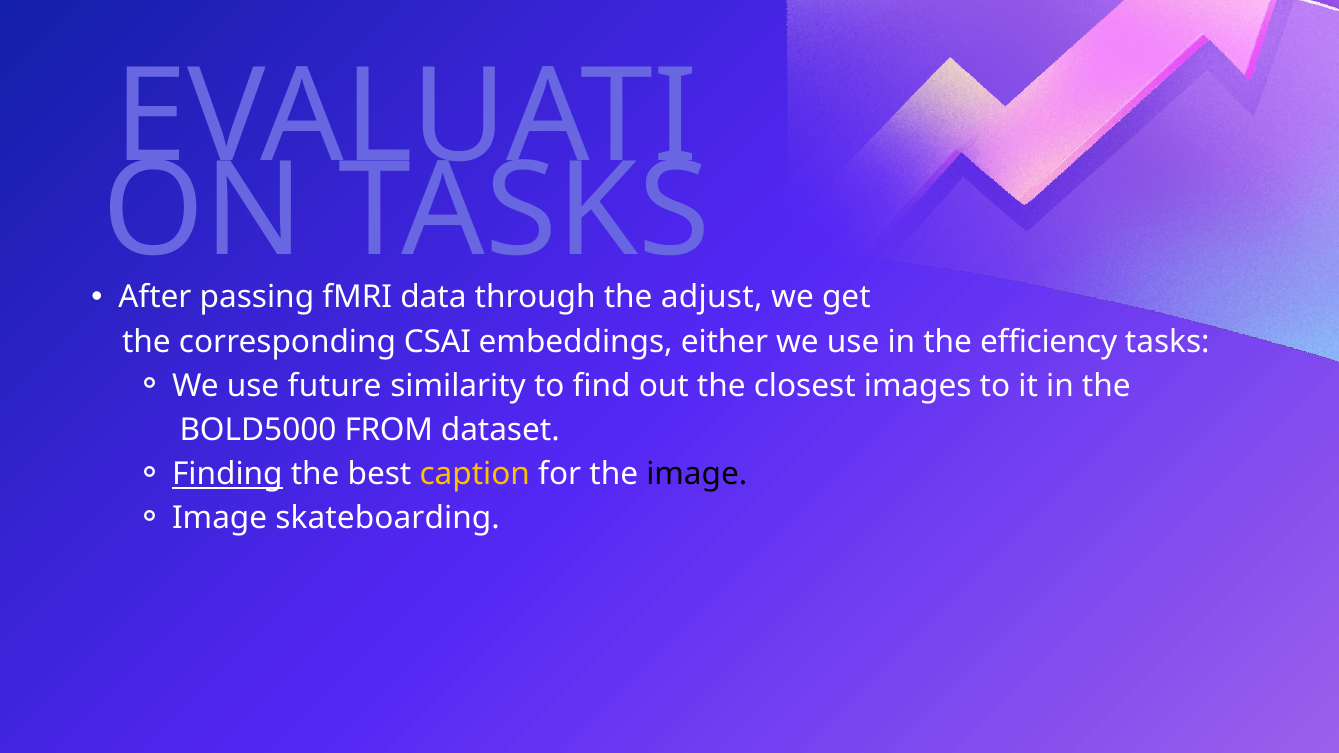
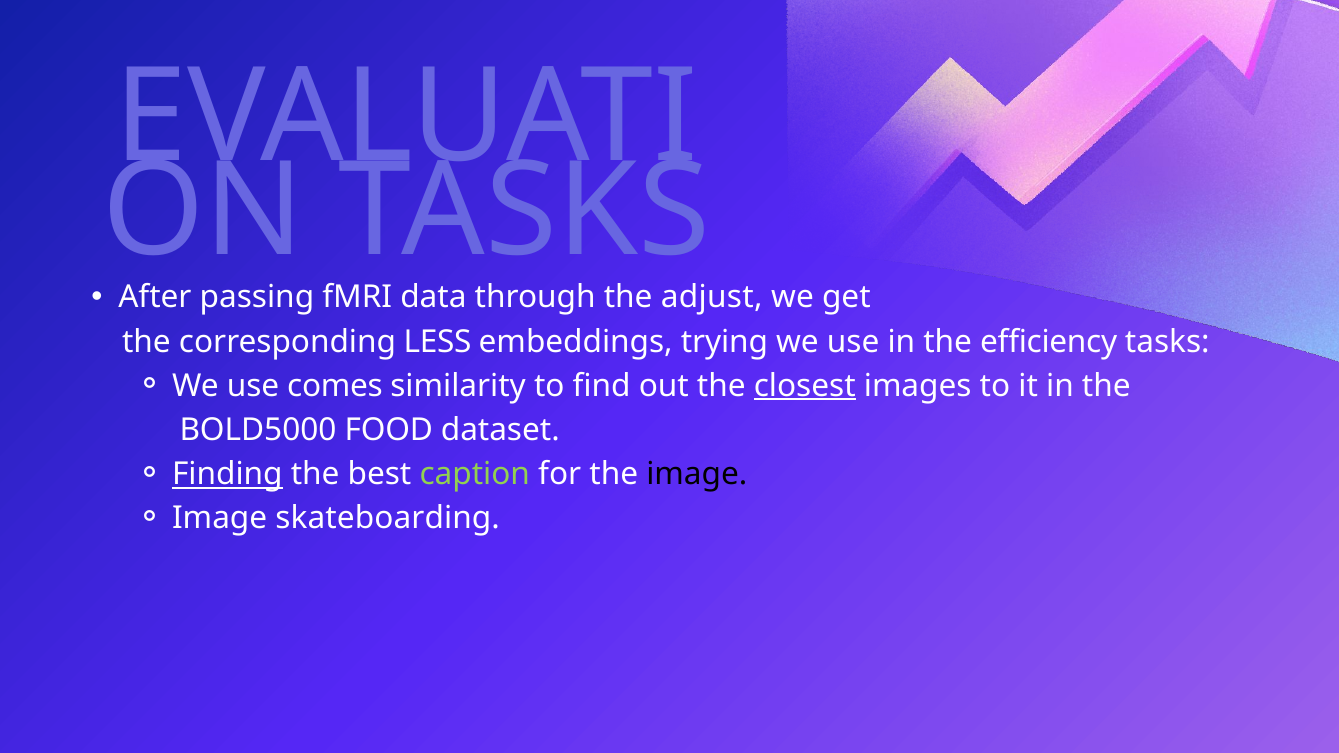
CSAI: CSAI -> LESS
either: either -> trying
future: future -> comes
closest underline: none -> present
FROM: FROM -> FOOD
caption colour: yellow -> light green
